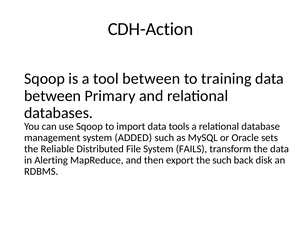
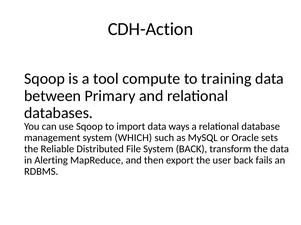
tool between: between -> compute
tools: tools -> ways
ADDED: ADDED -> WHICH
System FAILS: FAILS -> BACK
the such: such -> user
disk: disk -> fails
